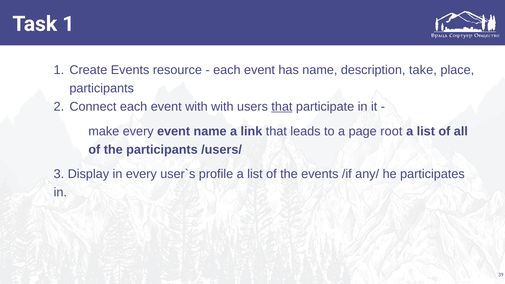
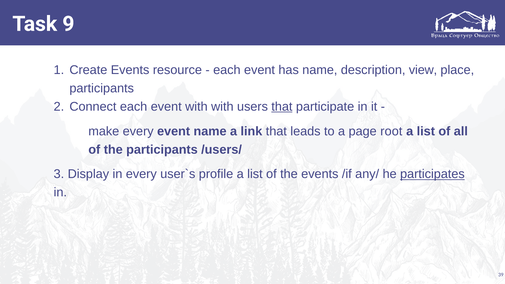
Task 1: 1 -> 9
take: take -> view
participates underline: none -> present
